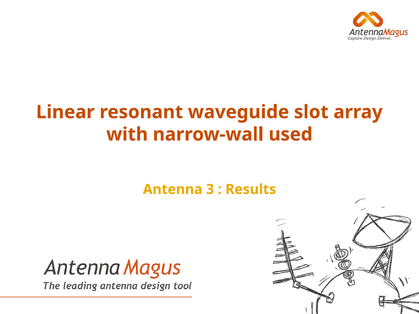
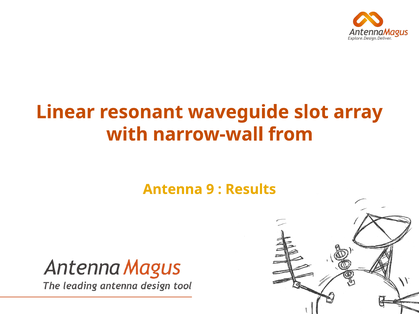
used: used -> from
3: 3 -> 9
